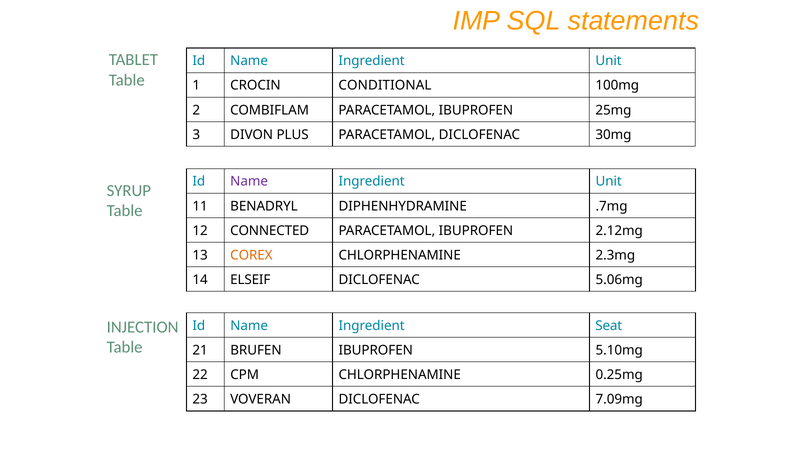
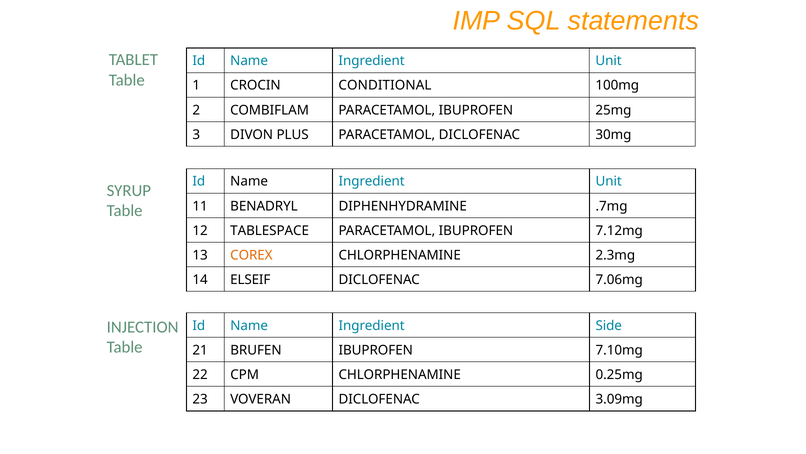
Name at (249, 181) colour: purple -> black
CONNECTED: CONNECTED -> TABLESPACE
2.12mg: 2.12mg -> 7.12mg
5.06mg: 5.06mg -> 7.06mg
Seat: Seat -> Side
5.10mg: 5.10mg -> 7.10mg
7.09mg: 7.09mg -> 3.09mg
